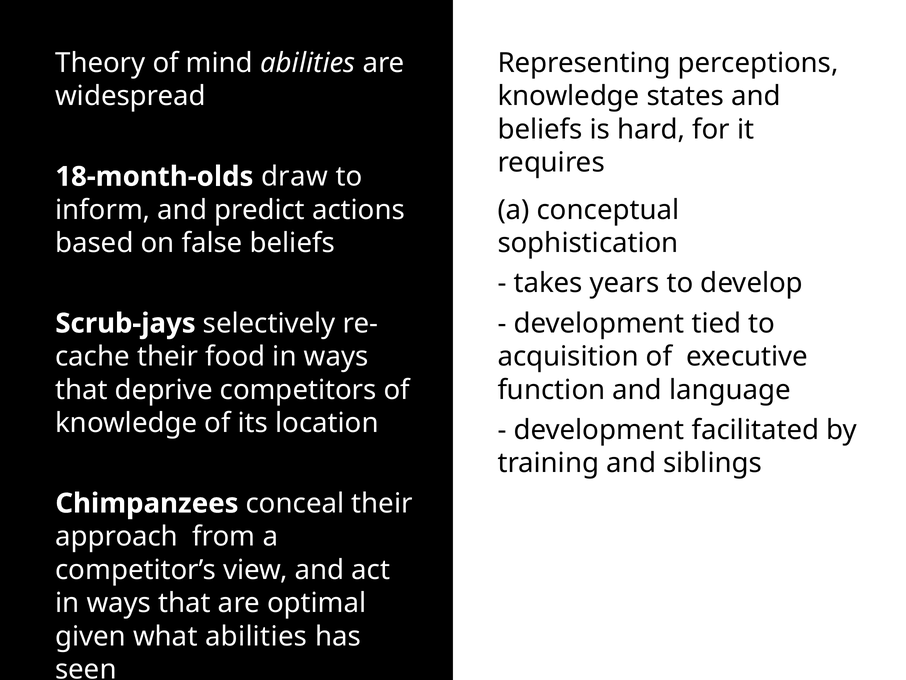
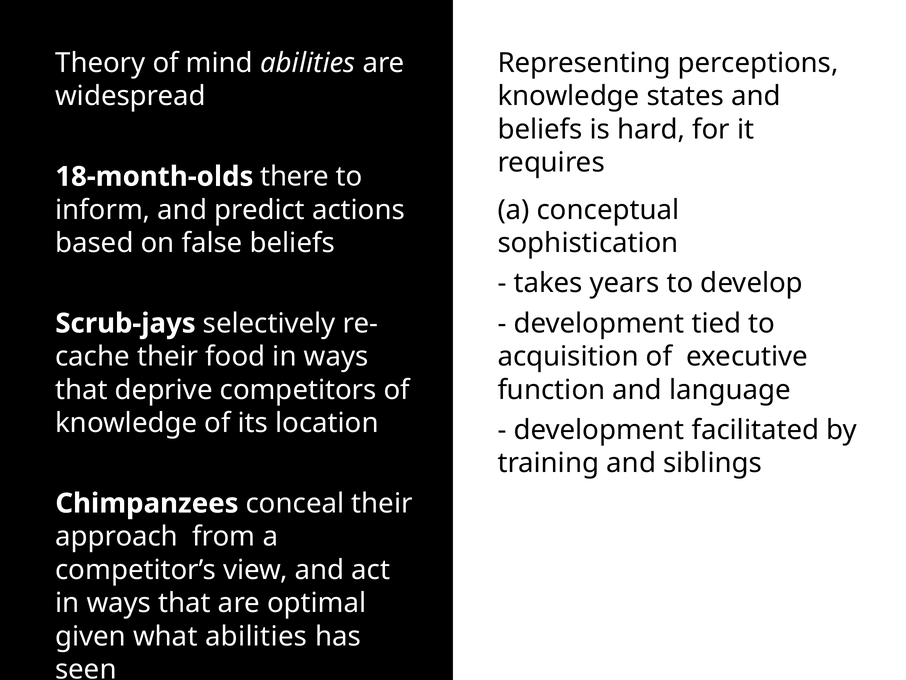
draw: draw -> there
